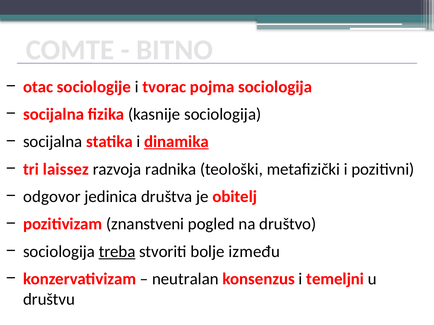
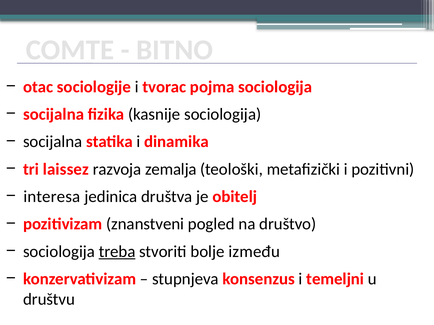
dinamika underline: present -> none
radnika: radnika -> zemalja
odgovor: odgovor -> interesa
neutralan: neutralan -> stupnjeva
